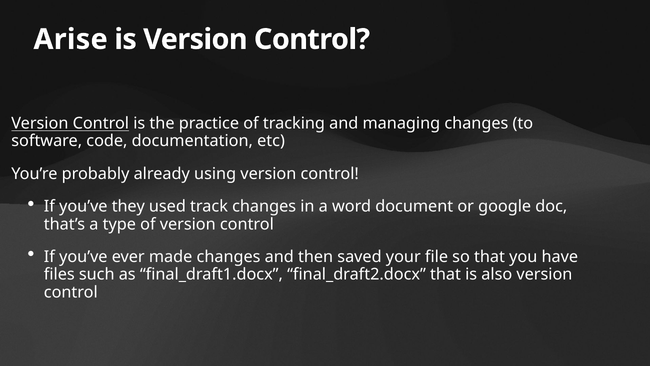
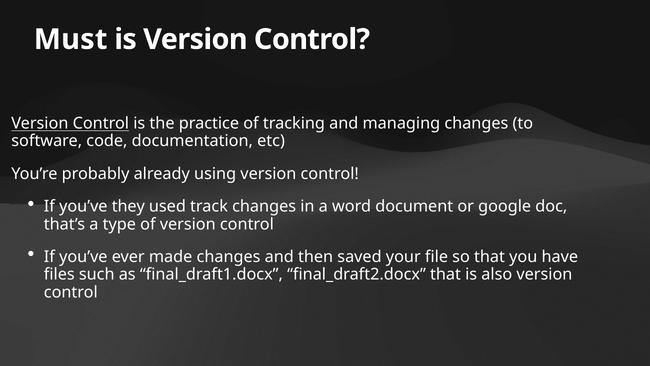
Arise: Arise -> Must
